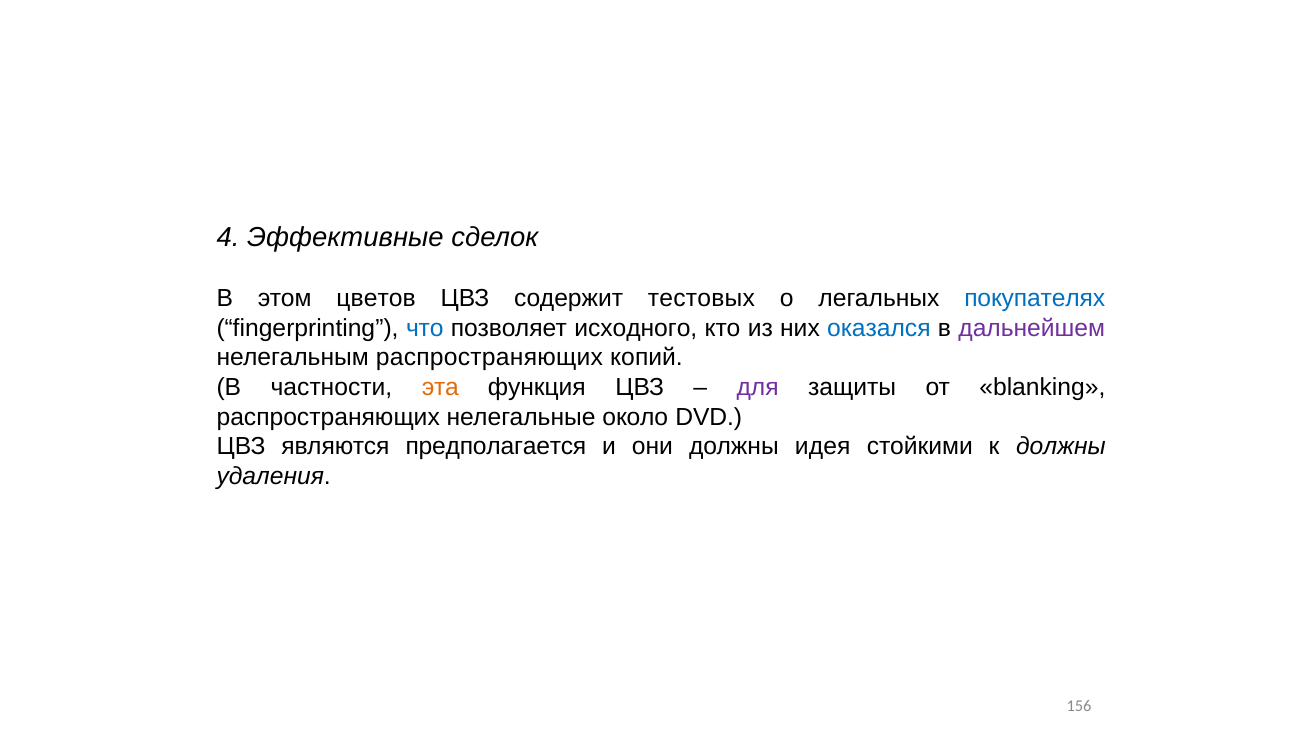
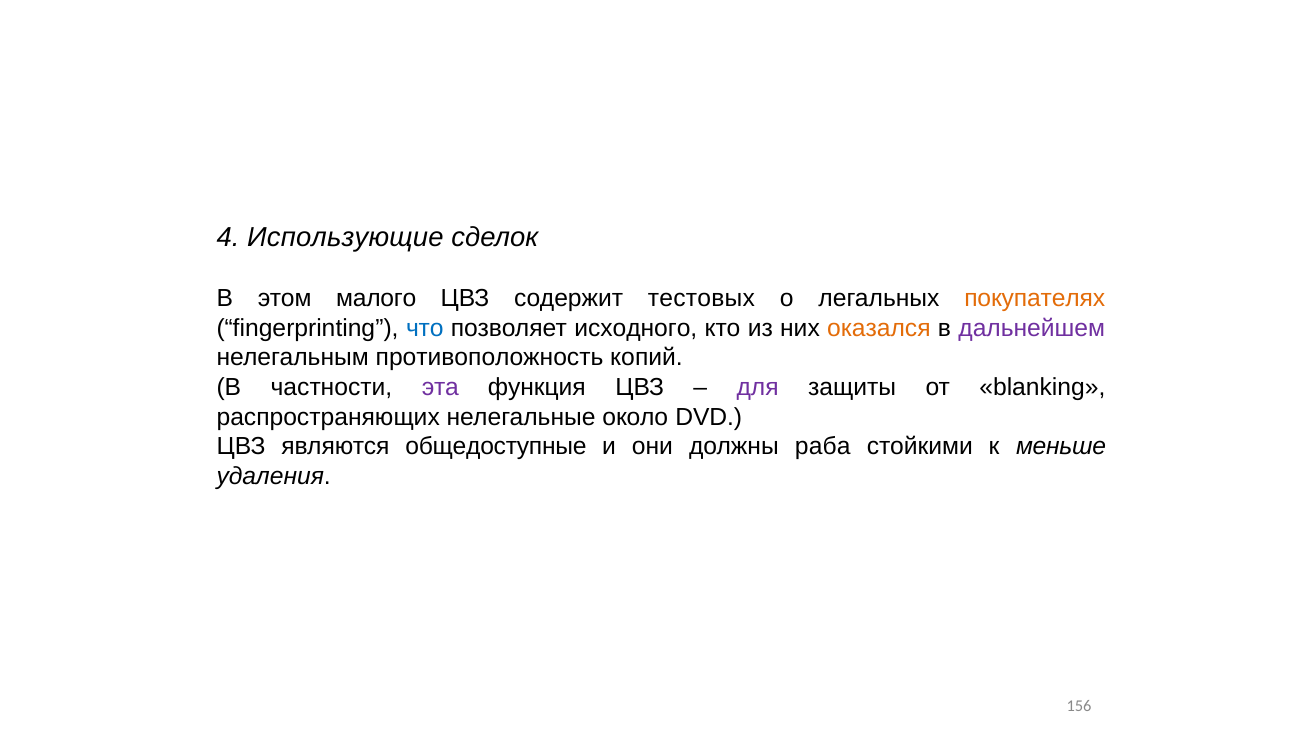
Эффективные: Эффективные -> Использующие
цветов: цветов -> малого
покупателях colour: blue -> orange
оказался colour: blue -> orange
нелегальным распространяющих: распространяющих -> противоположность
эта colour: orange -> purple
предполагается: предполагается -> общедоступные
идея: идея -> раба
к должны: должны -> меньше
